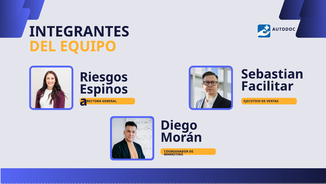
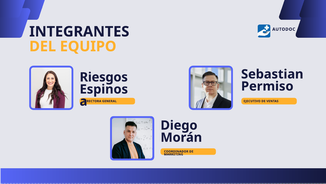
Facilitar: Facilitar -> Permiso
